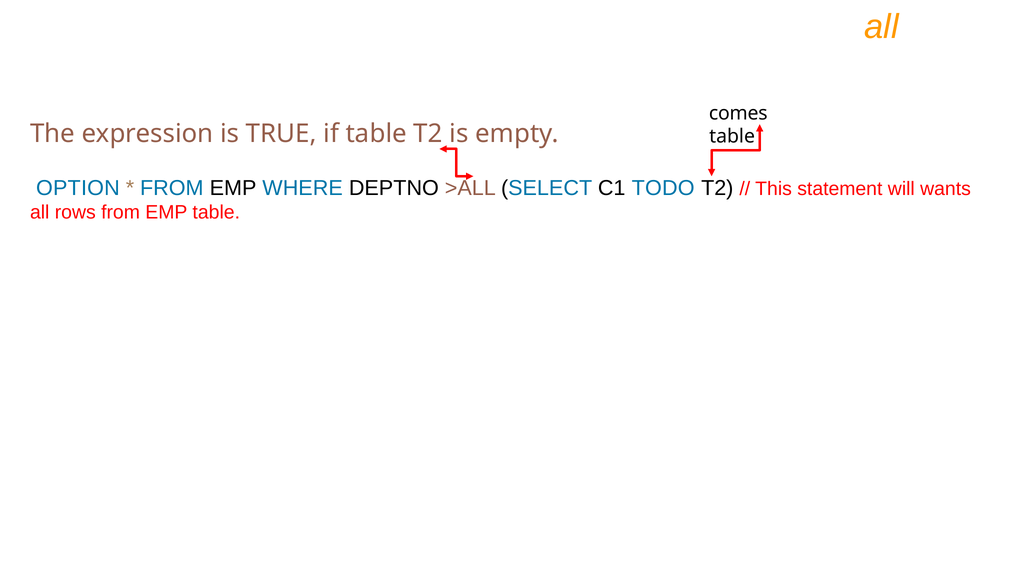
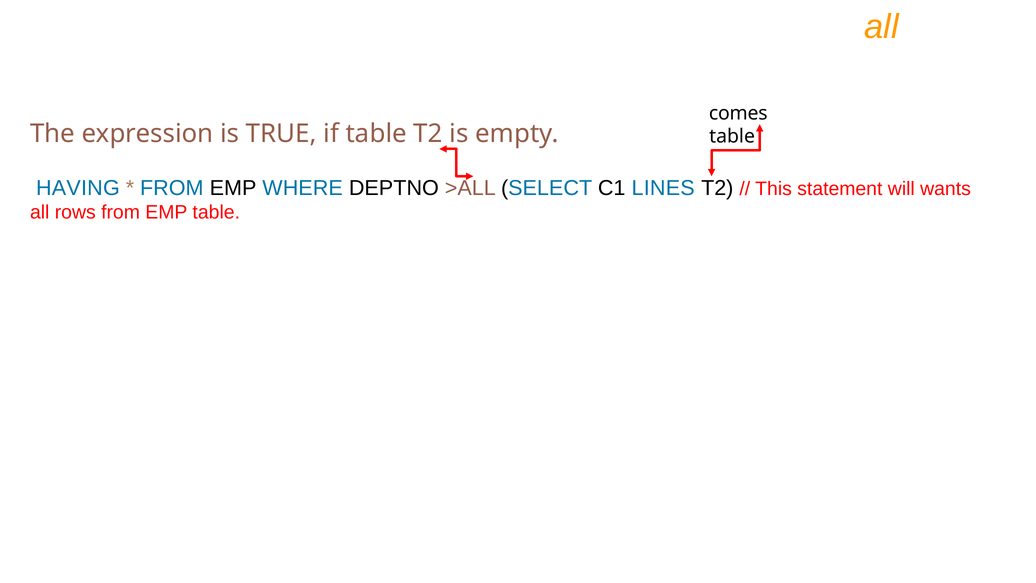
OPTION: OPTION -> HAVING
TODO: TODO -> LINES
